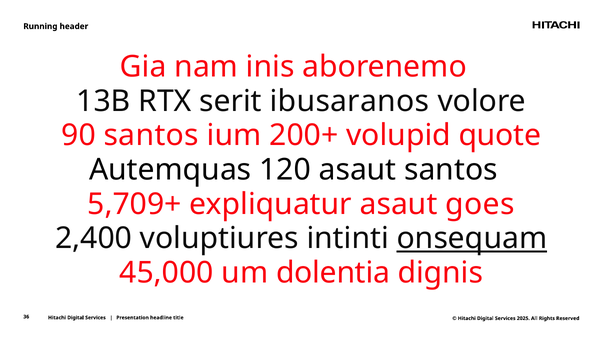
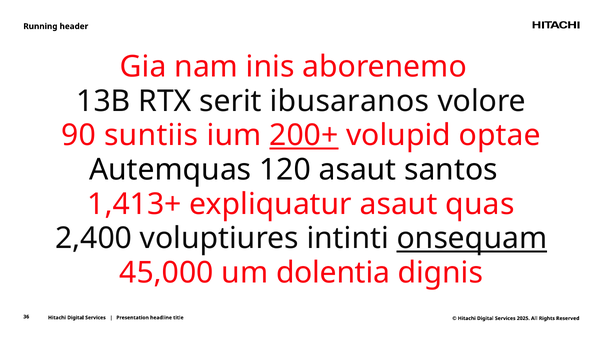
90 santos: santos -> suntiis
200+ underline: none -> present
quote: quote -> optae
5,709+: 5,709+ -> 1,413+
goes: goes -> quas
